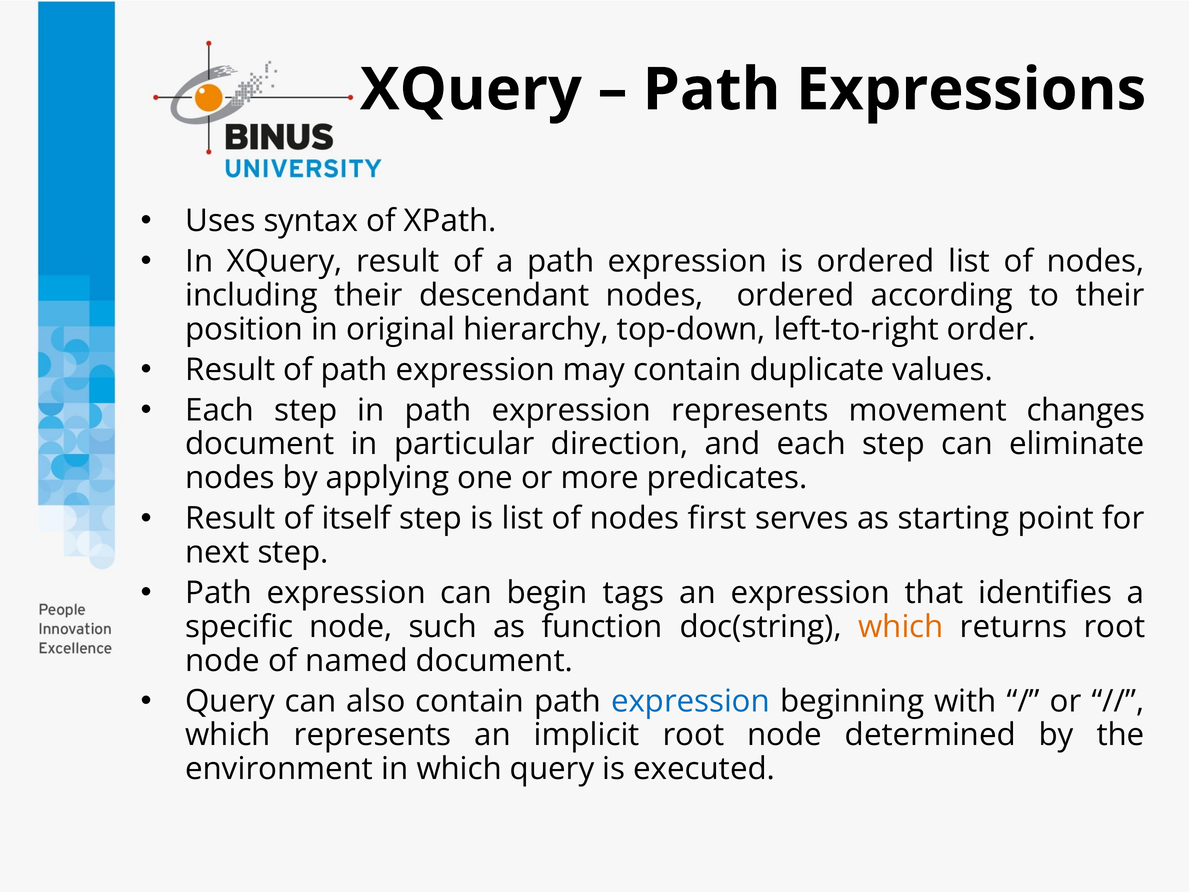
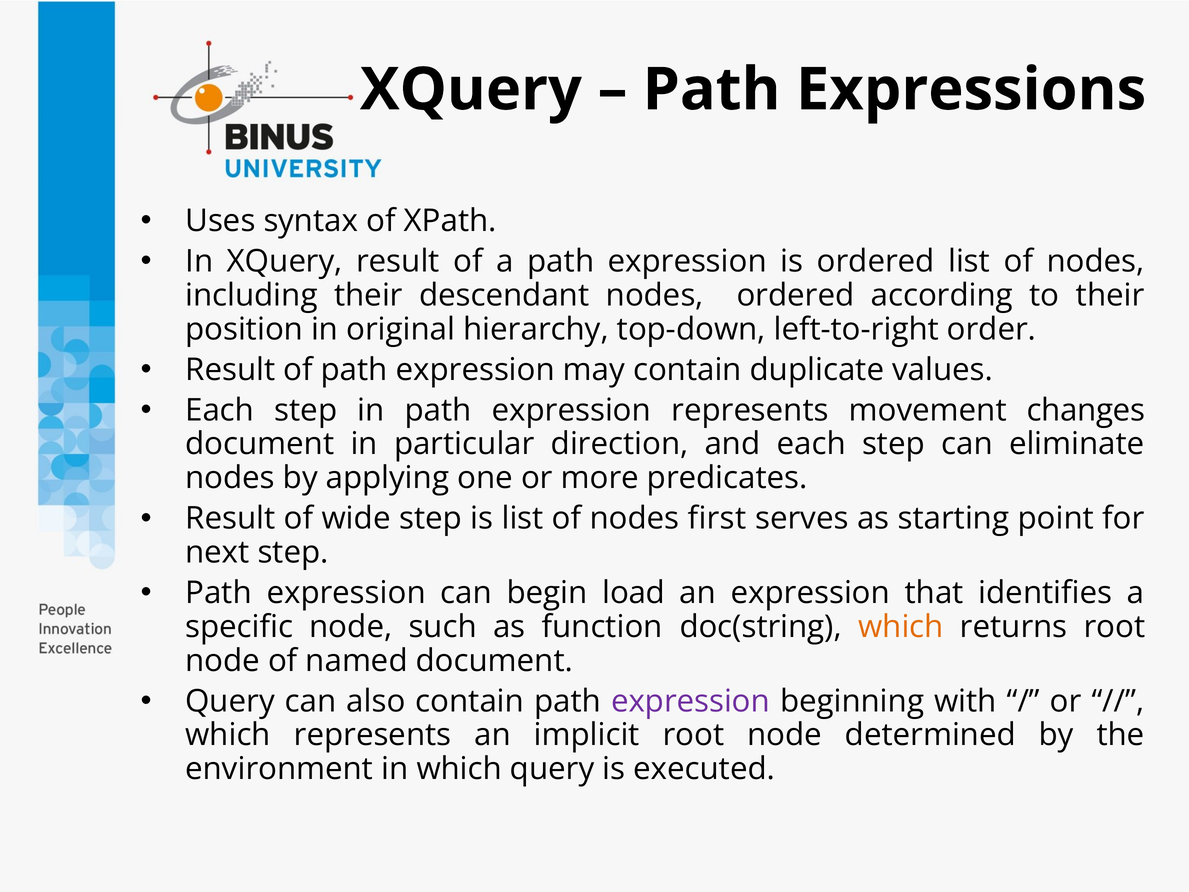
itself: itself -> wide
tags: tags -> load
expression at (691, 701) colour: blue -> purple
